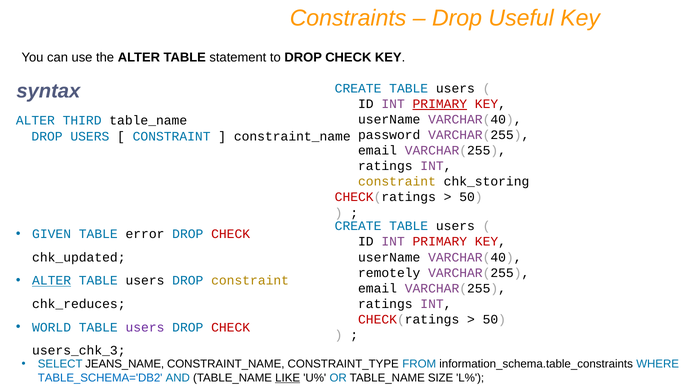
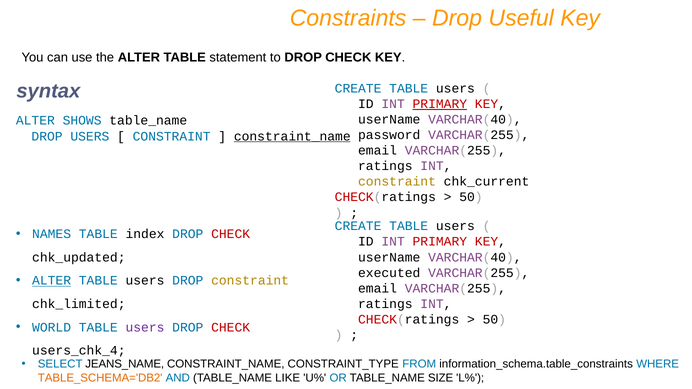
THIRD: THIRD -> SHOWS
constraint_name at (292, 136) underline: none -> present
chk_storing: chk_storing -> chk_current
GIVEN: GIVEN -> NAMES
error: error -> index
remotely: remotely -> executed
chk_reduces: chk_reduces -> chk_limited
users_chk_3: users_chk_3 -> users_chk_4
TABLE_SCHEMA='DB2 colour: blue -> orange
LIKE underline: present -> none
